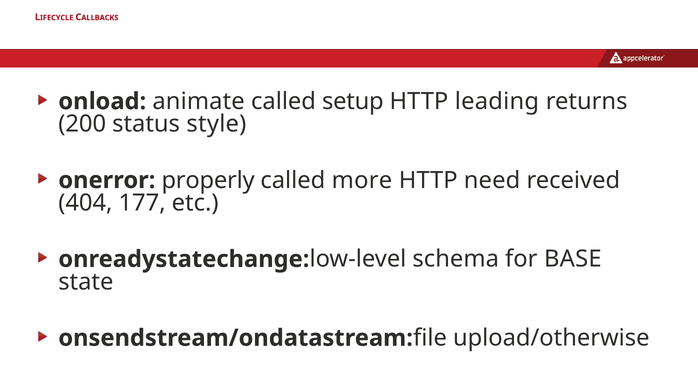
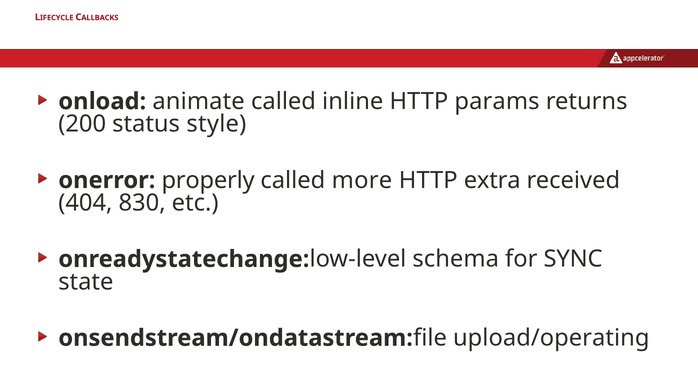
setup: setup -> inline
leading: leading -> params
need: need -> extra
177: 177 -> 830
BASE: BASE -> SYNC
upload/otherwise: upload/otherwise -> upload/operating
